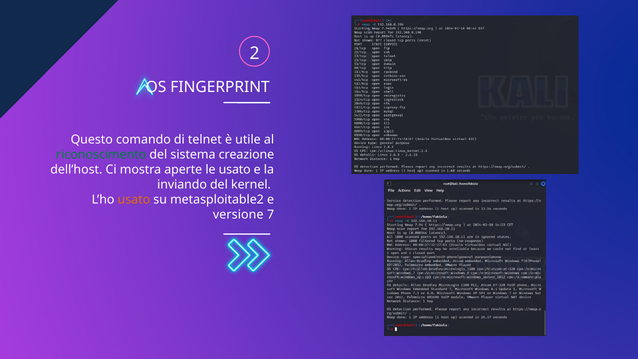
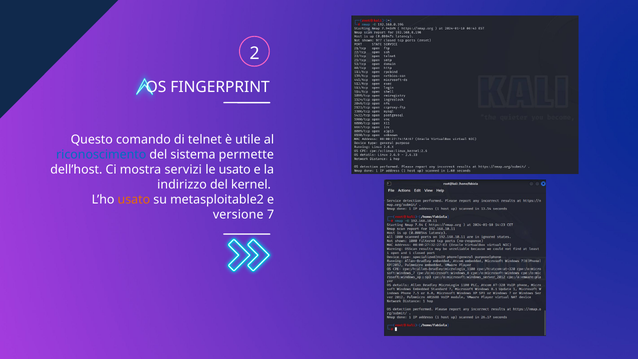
riconoscimento colour: green -> blue
creazione: creazione -> permette
aperte: aperte -> servizi
inviando: inviando -> indirizzo
